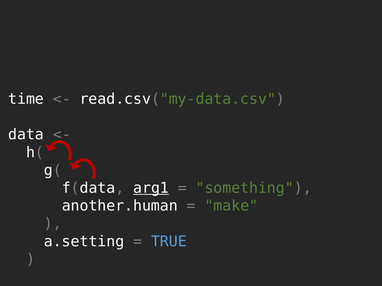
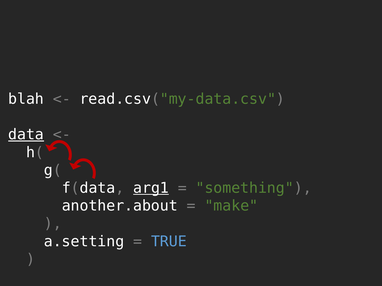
time: time -> blah
data underline: none -> present
another.human: another.human -> another.about
